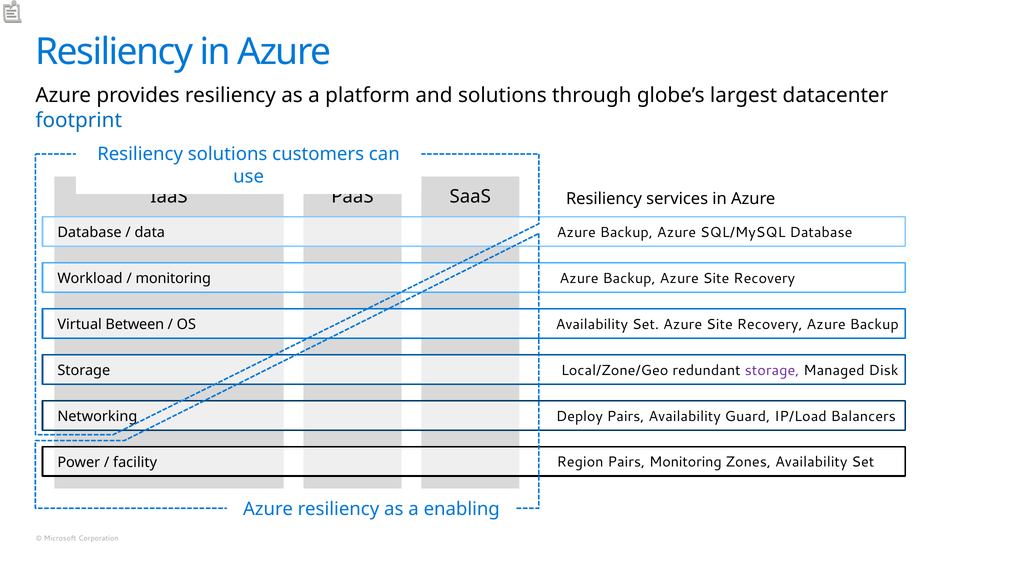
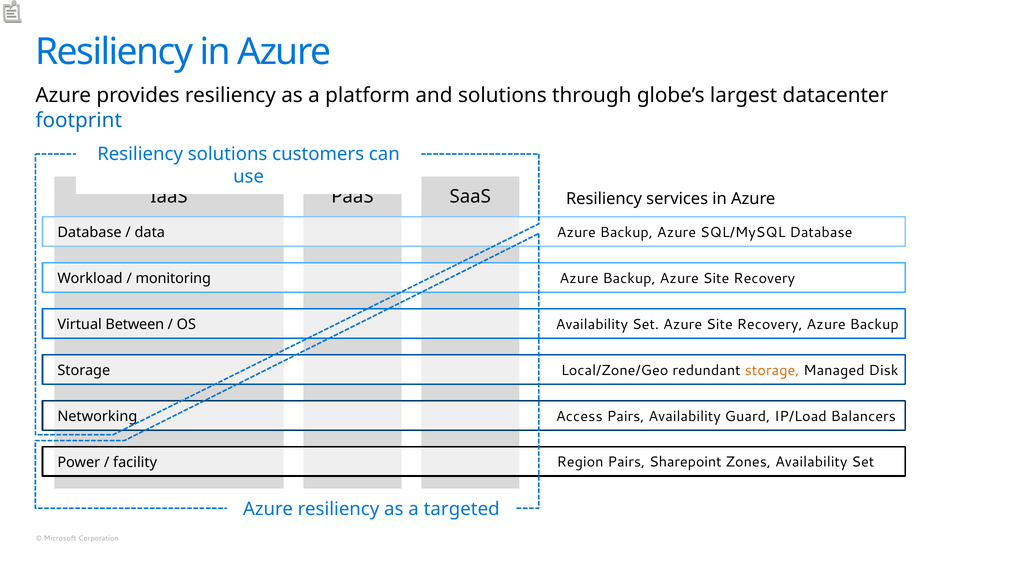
storage at (772, 370) colour: purple -> orange
Deploy: Deploy -> Access
Pairs Monitoring: Monitoring -> Sharepoint
enabling: enabling -> targeted
